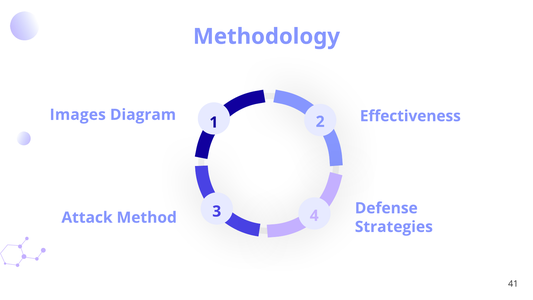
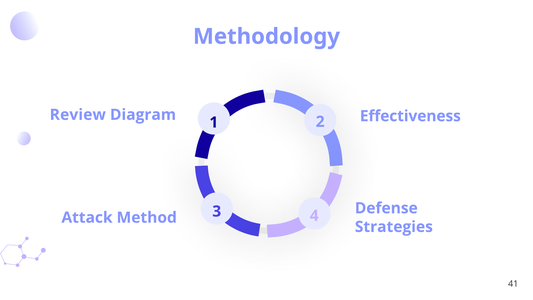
Images: Images -> Review
